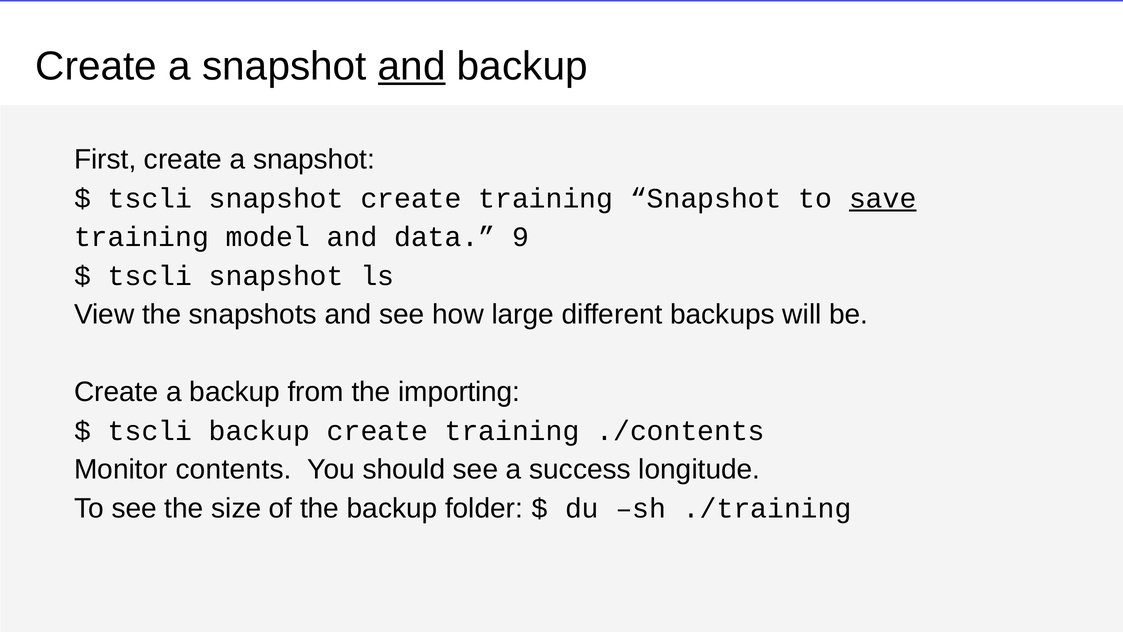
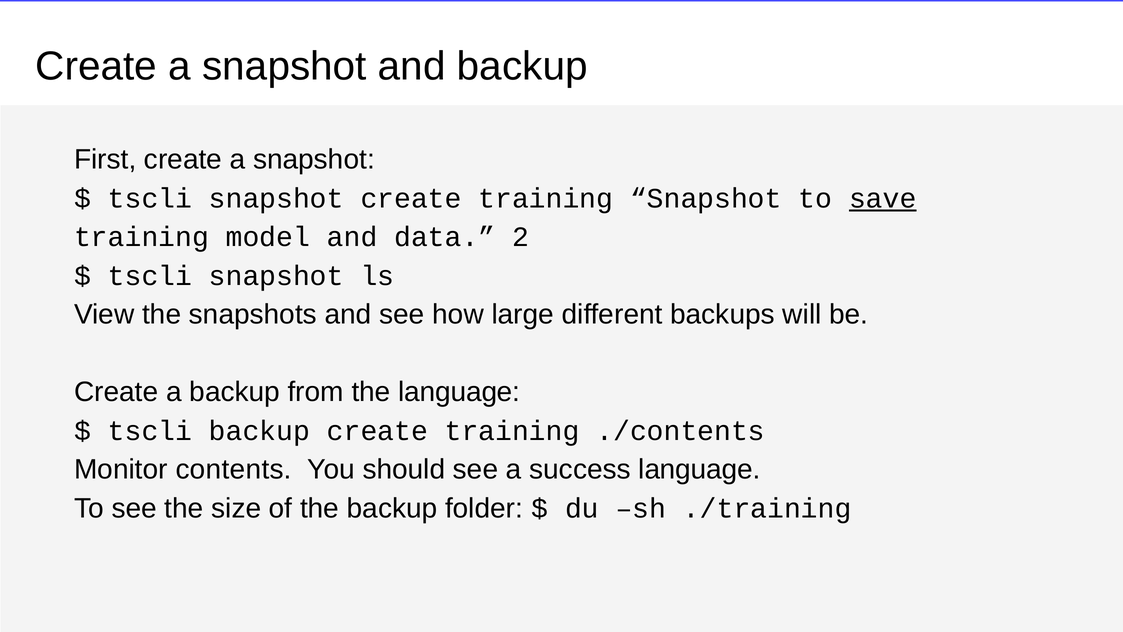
and at (412, 66) underline: present -> none
9: 9 -> 2
the importing: importing -> language
success longitude: longitude -> language
